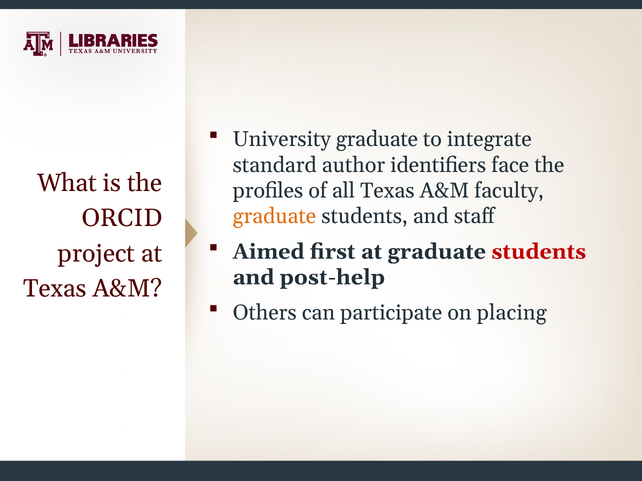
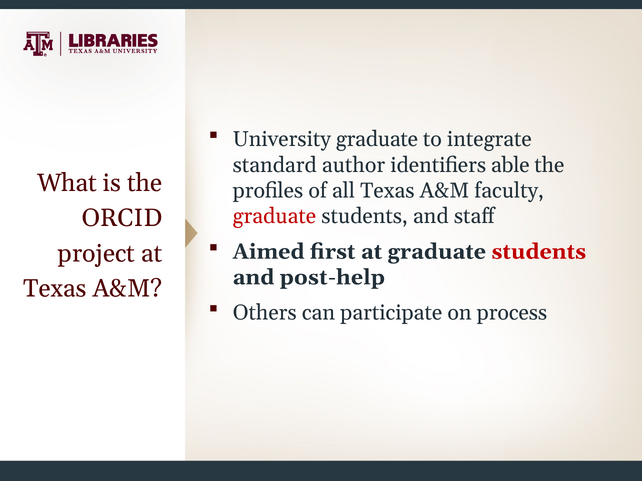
face: face -> able
graduate at (274, 217) colour: orange -> red
placing: placing -> process
